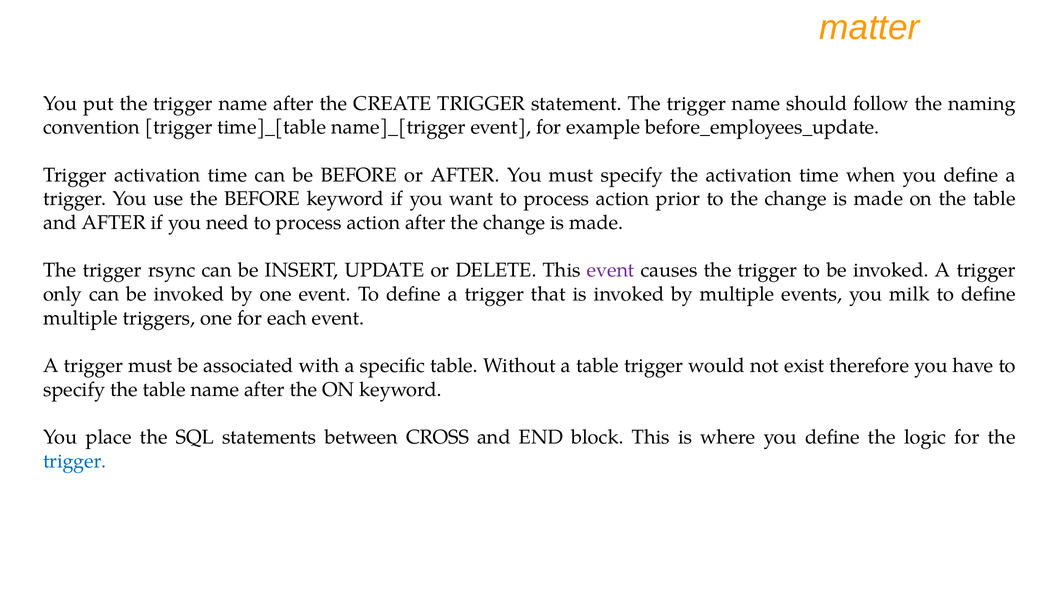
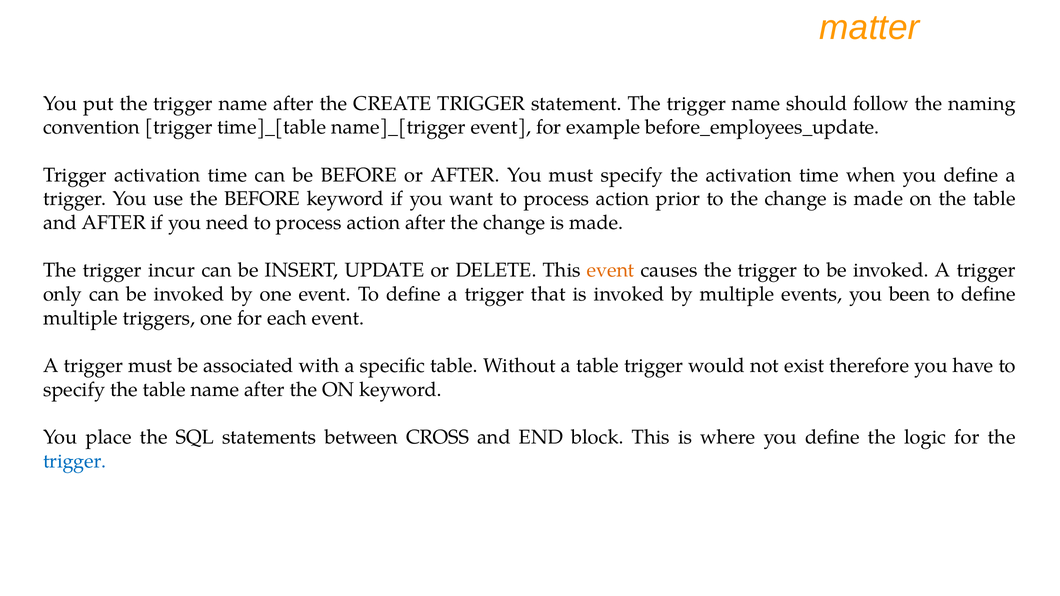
rsync: rsync -> incur
event at (611, 270) colour: purple -> orange
milk: milk -> been
